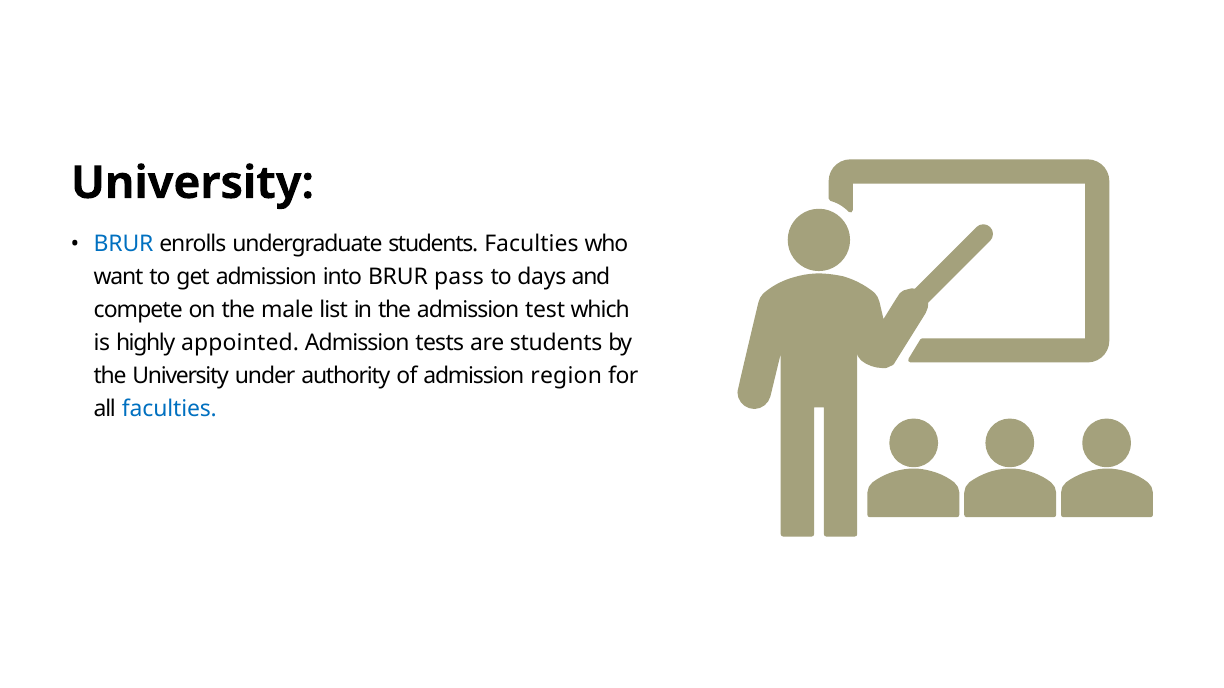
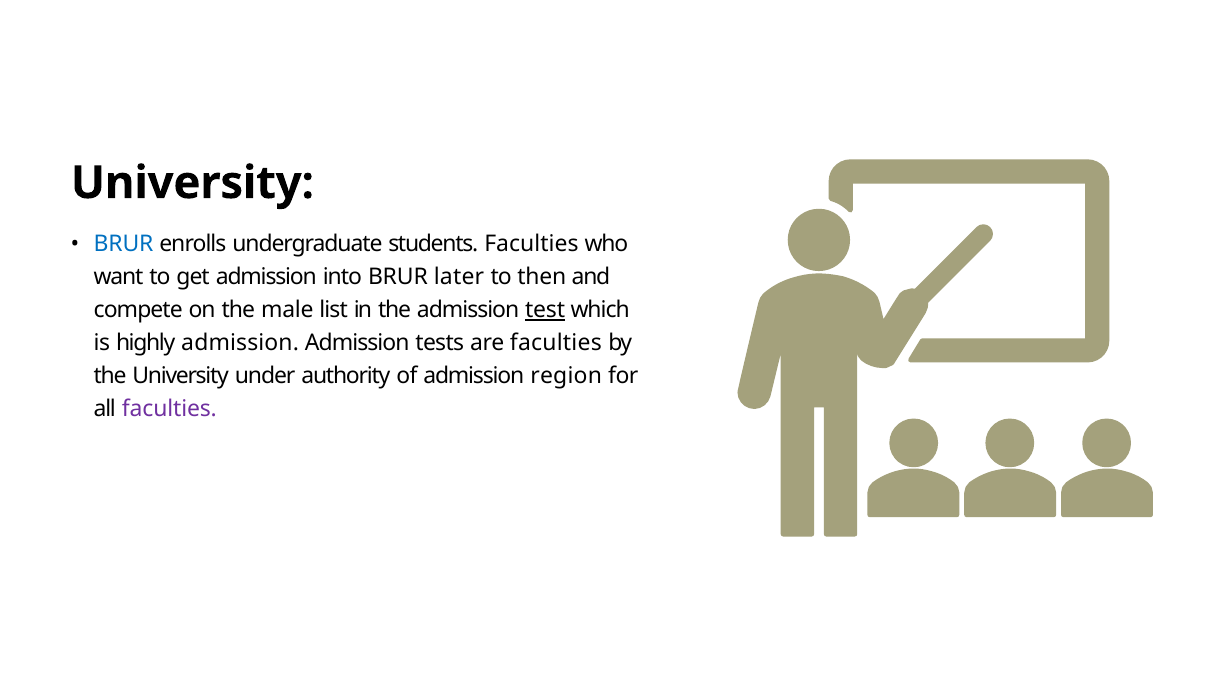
pass: pass -> later
days: days -> then
test underline: none -> present
highly appointed: appointed -> admission
are students: students -> faculties
faculties at (169, 409) colour: blue -> purple
